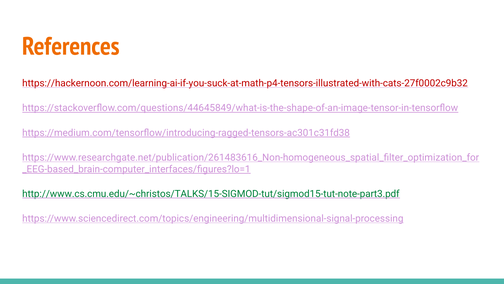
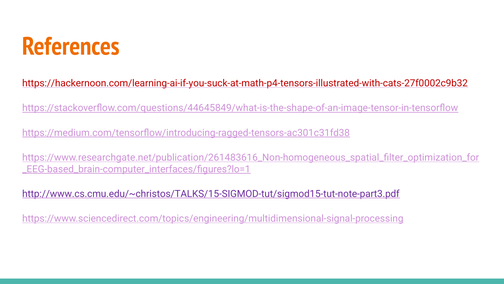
http://www.cs.cmu.edu/~christos/TALKS/15-SIGMOD-tut/sigmod15-tut-note-part3.pdf colour: green -> purple
